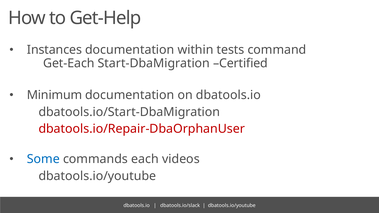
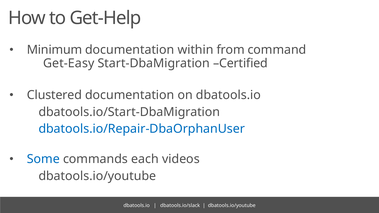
Instances: Instances -> Minimum
tests: tests -> from
Get-Each: Get-Each -> Get-Easy
Minimum: Minimum -> Clustered
dbatools.io/Repair-DbaOrphanUser colour: red -> blue
